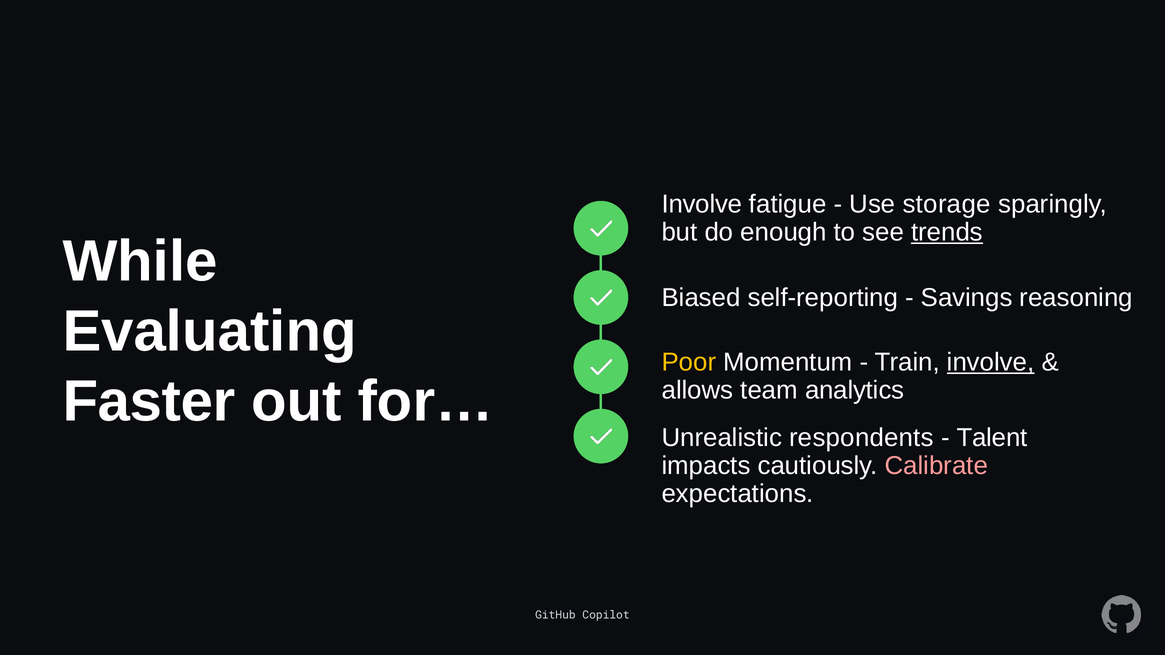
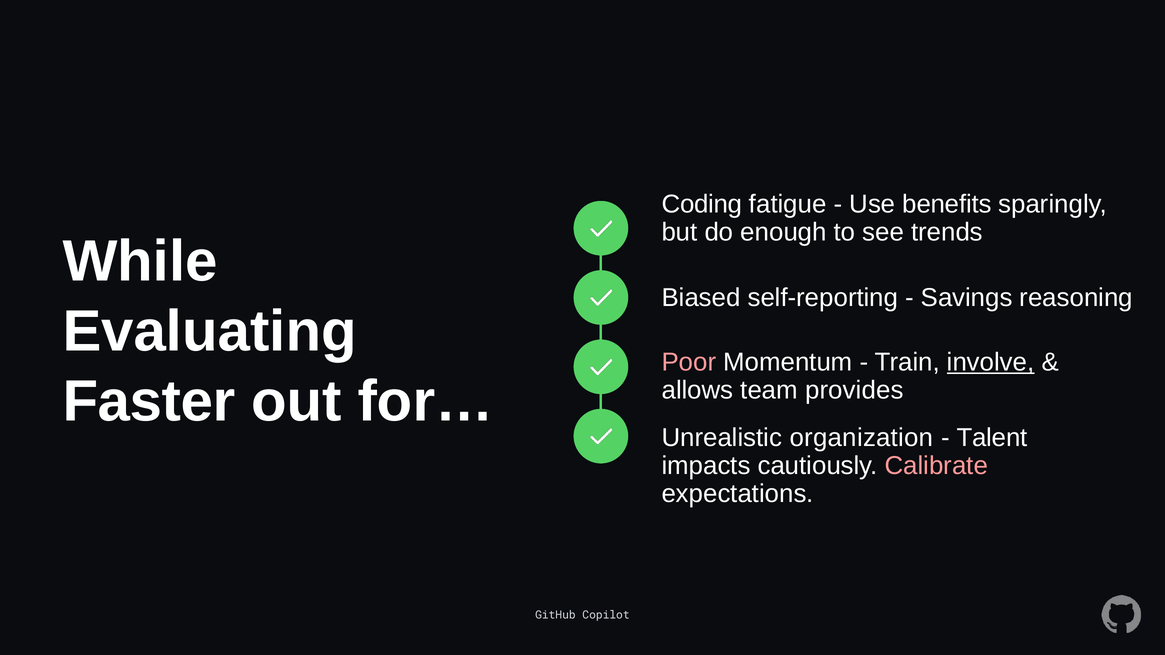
Involve at (702, 204): Involve -> Coding
storage: storage -> benefits
trends underline: present -> none
Poor colour: yellow -> pink
analytics: analytics -> provides
respondents: respondents -> organization
